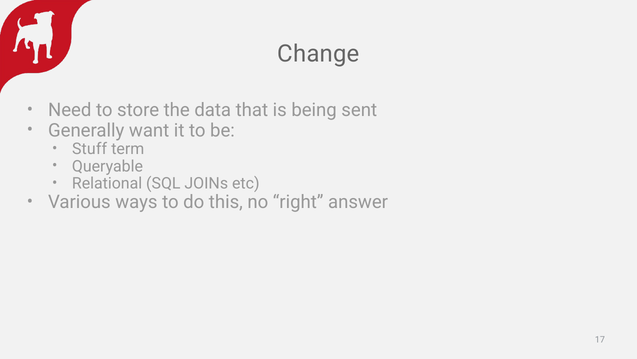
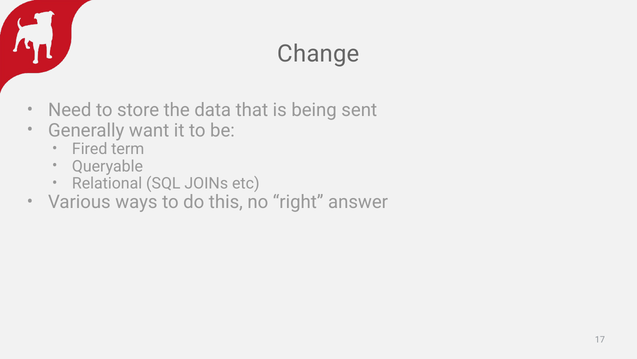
Stuff: Stuff -> Fired
